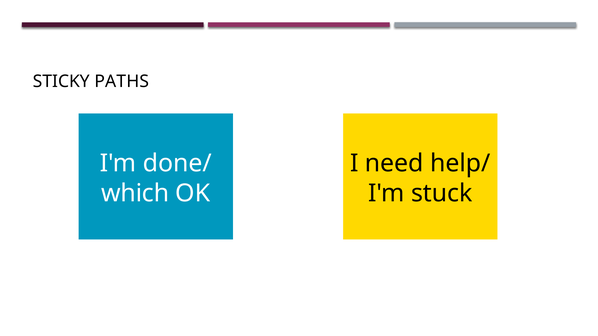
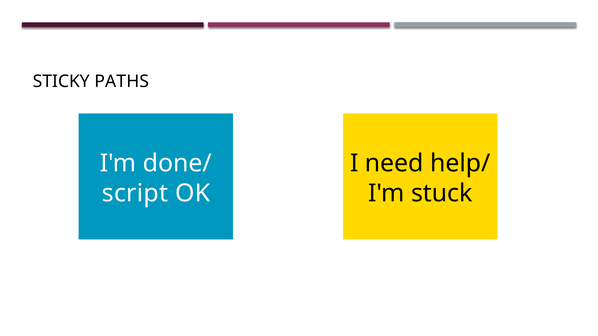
which: which -> script
